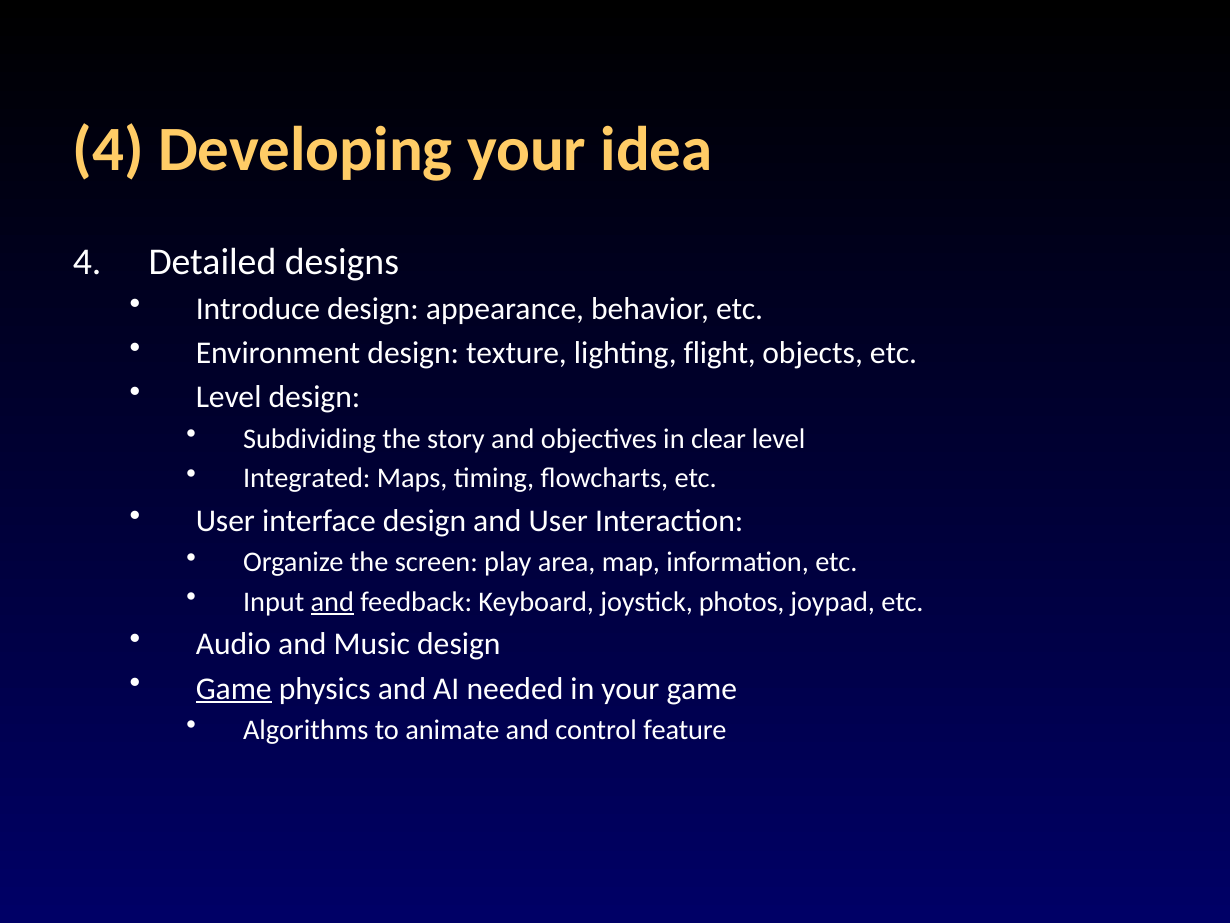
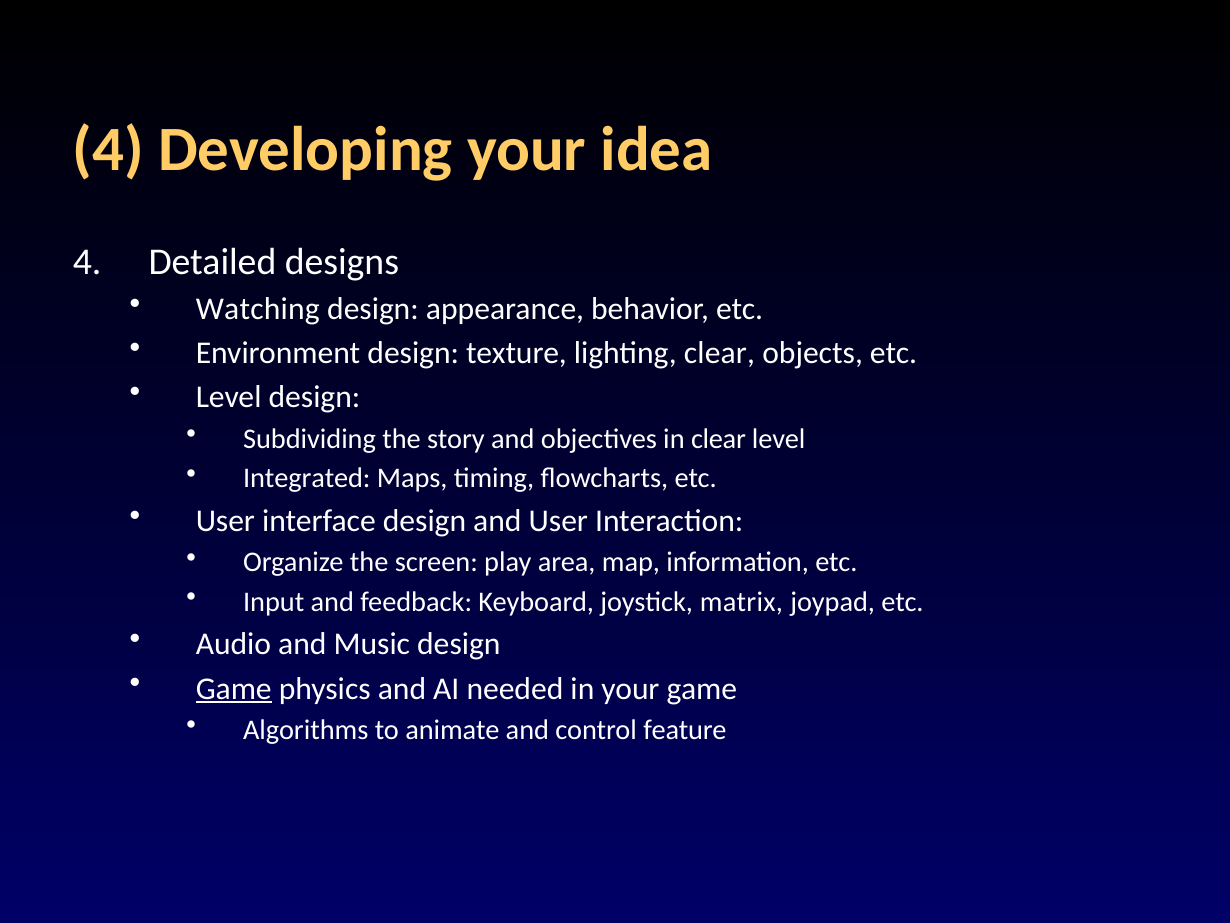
Introduce: Introduce -> Watching
lighting flight: flight -> clear
and at (332, 602) underline: present -> none
photos: photos -> matrix
